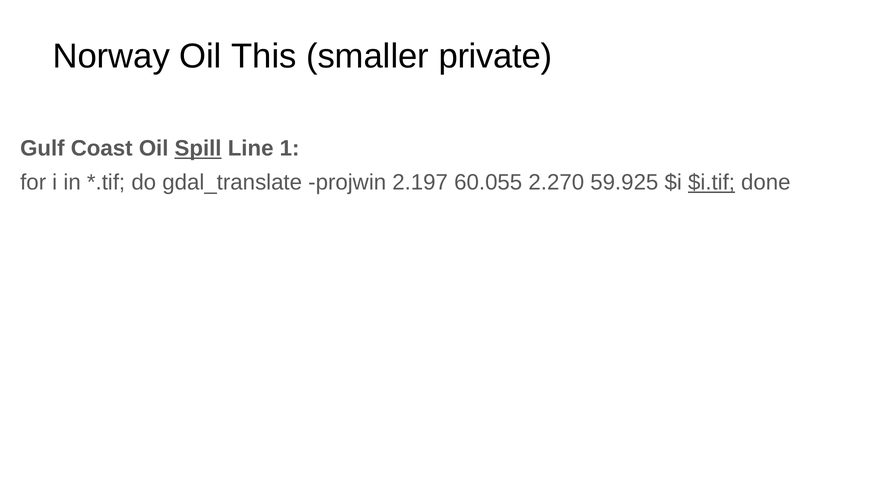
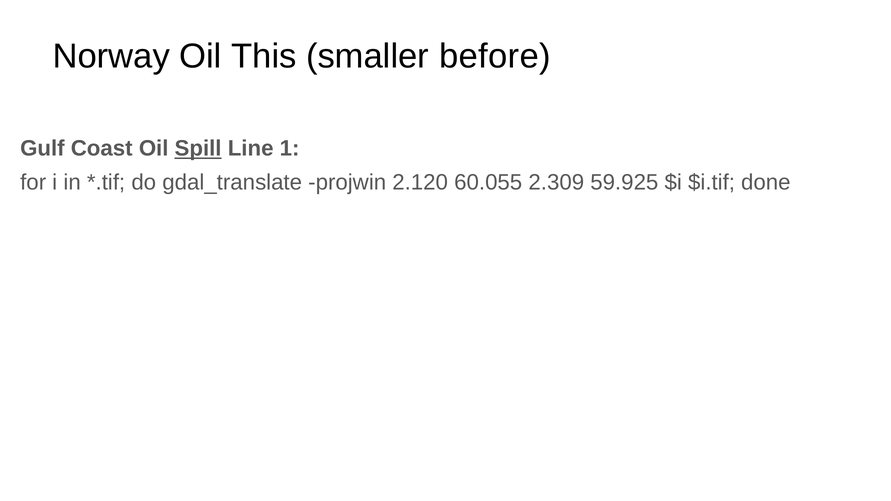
private: private -> before
2.197: 2.197 -> 2.120
2.270: 2.270 -> 2.309
$i.tif underline: present -> none
